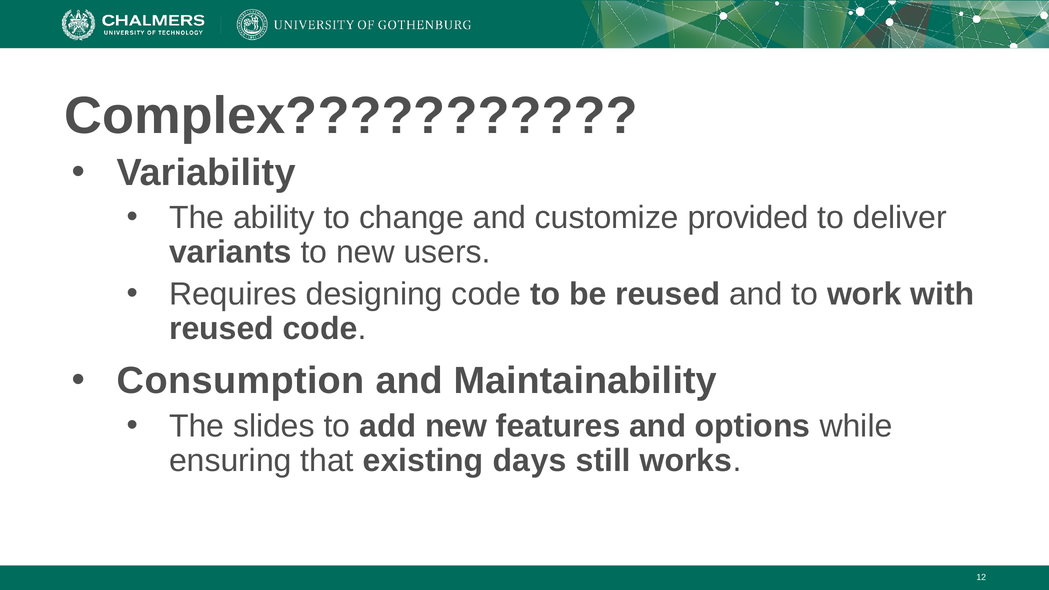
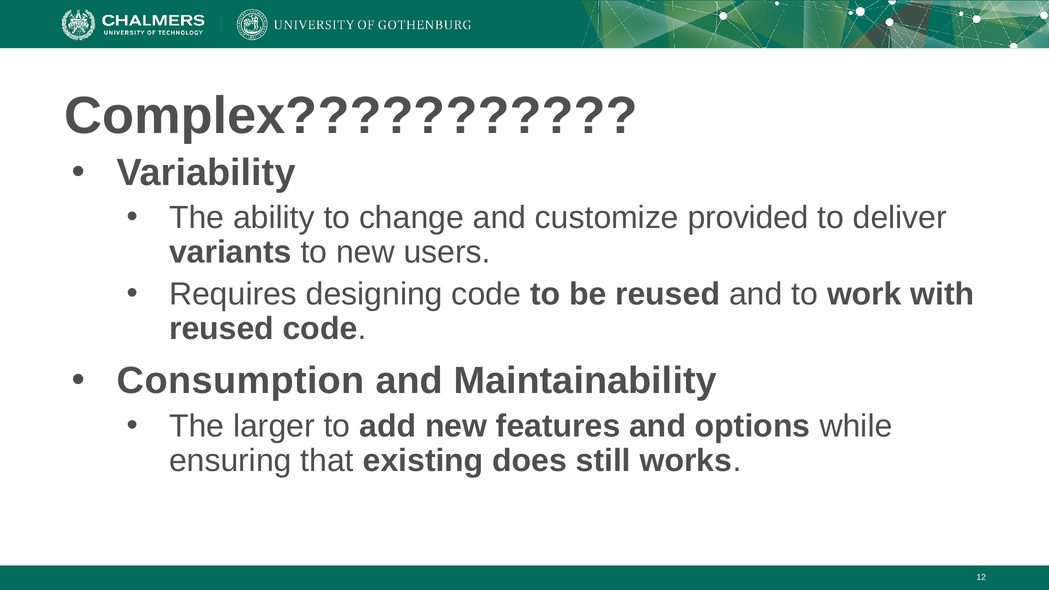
slides: slides -> larger
days: days -> does
